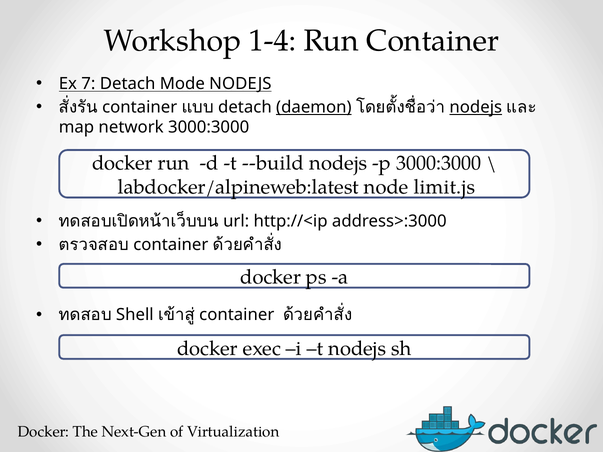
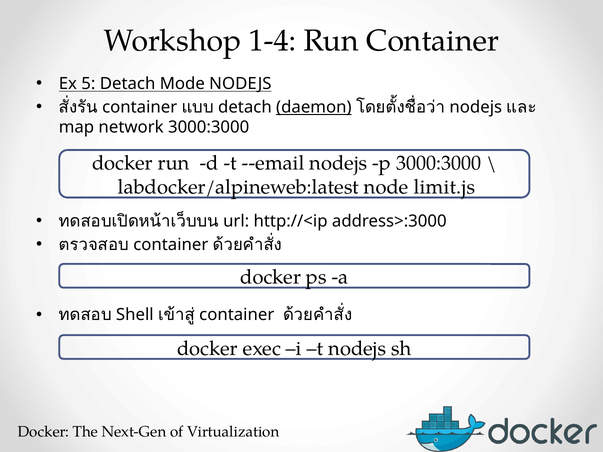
7: 7 -> 5
nodejs at (476, 107) underline: present -> none
--build: --build -> --email
